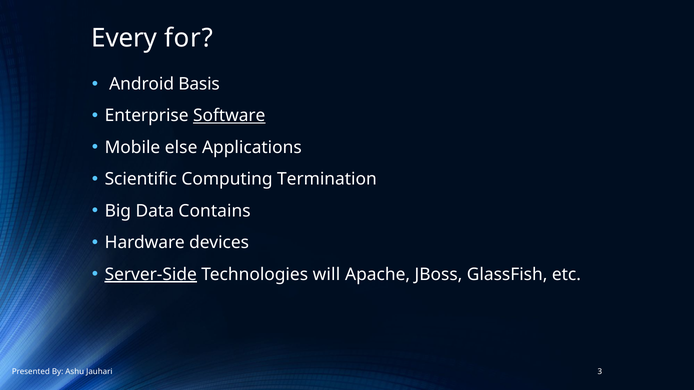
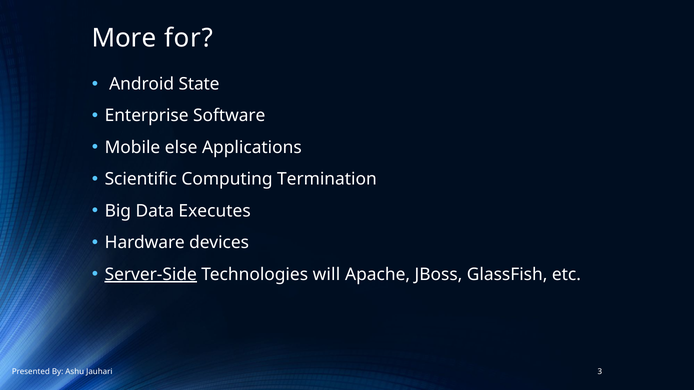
Every: Every -> More
Basis: Basis -> State
Software underline: present -> none
Contains: Contains -> Executes
